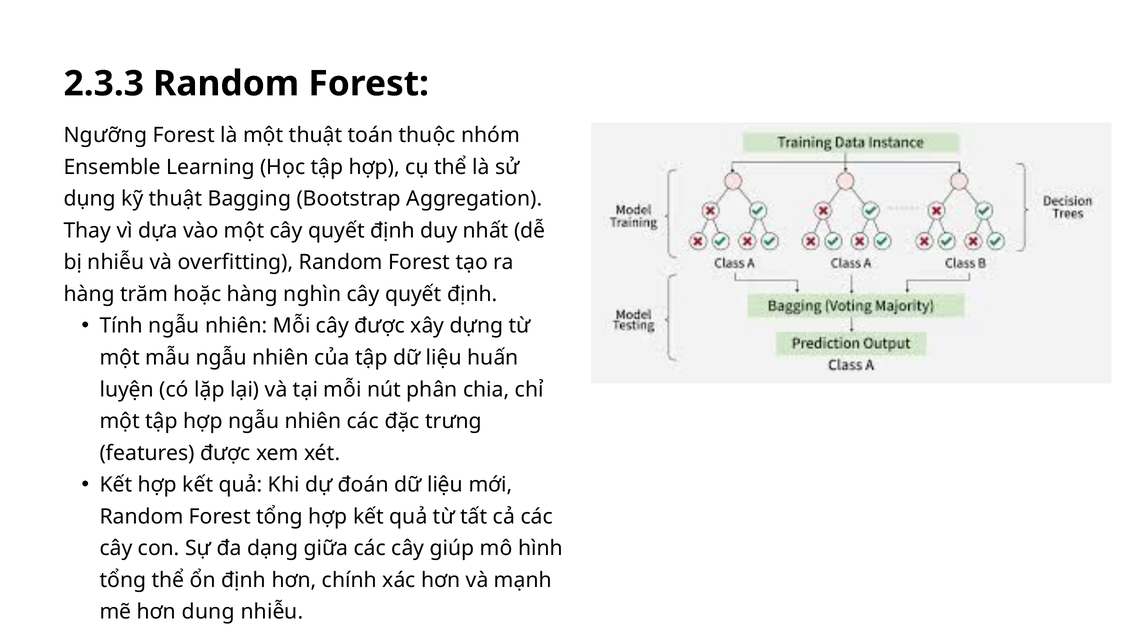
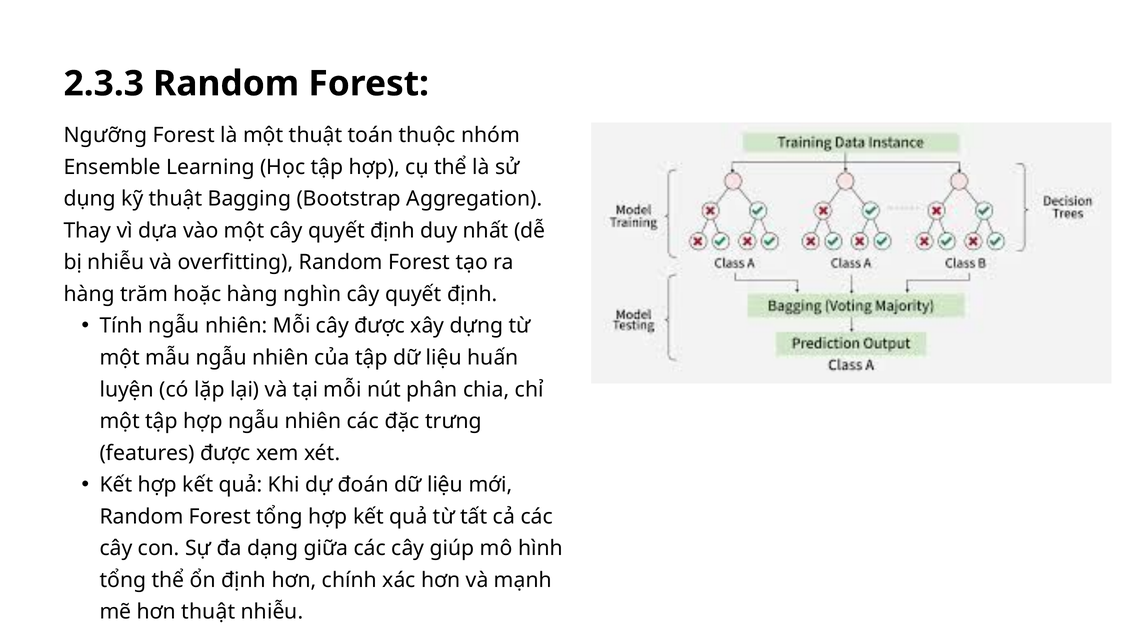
hơn dung: dung -> thuật
